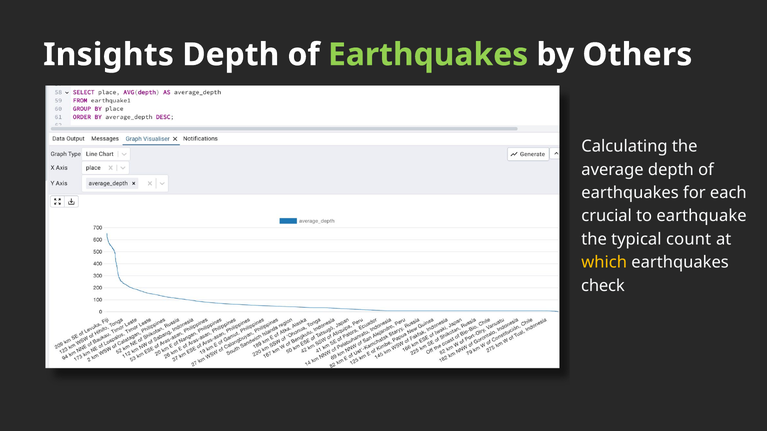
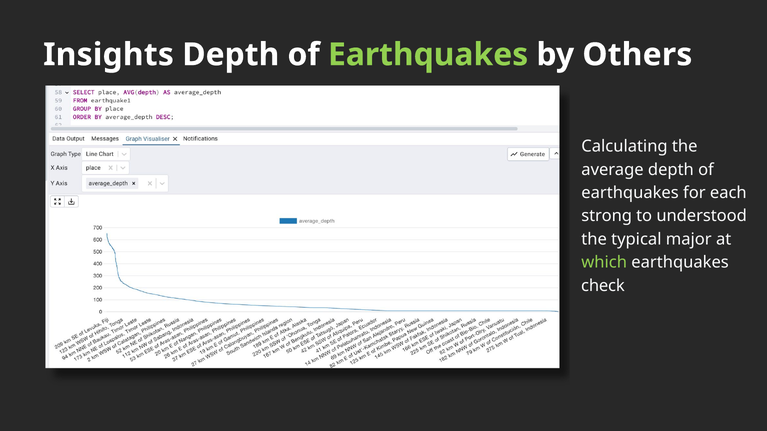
crucial: crucial -> strong
earthquake: earthquake -> understood
count: count -> major
which colour: yellow -> light green
